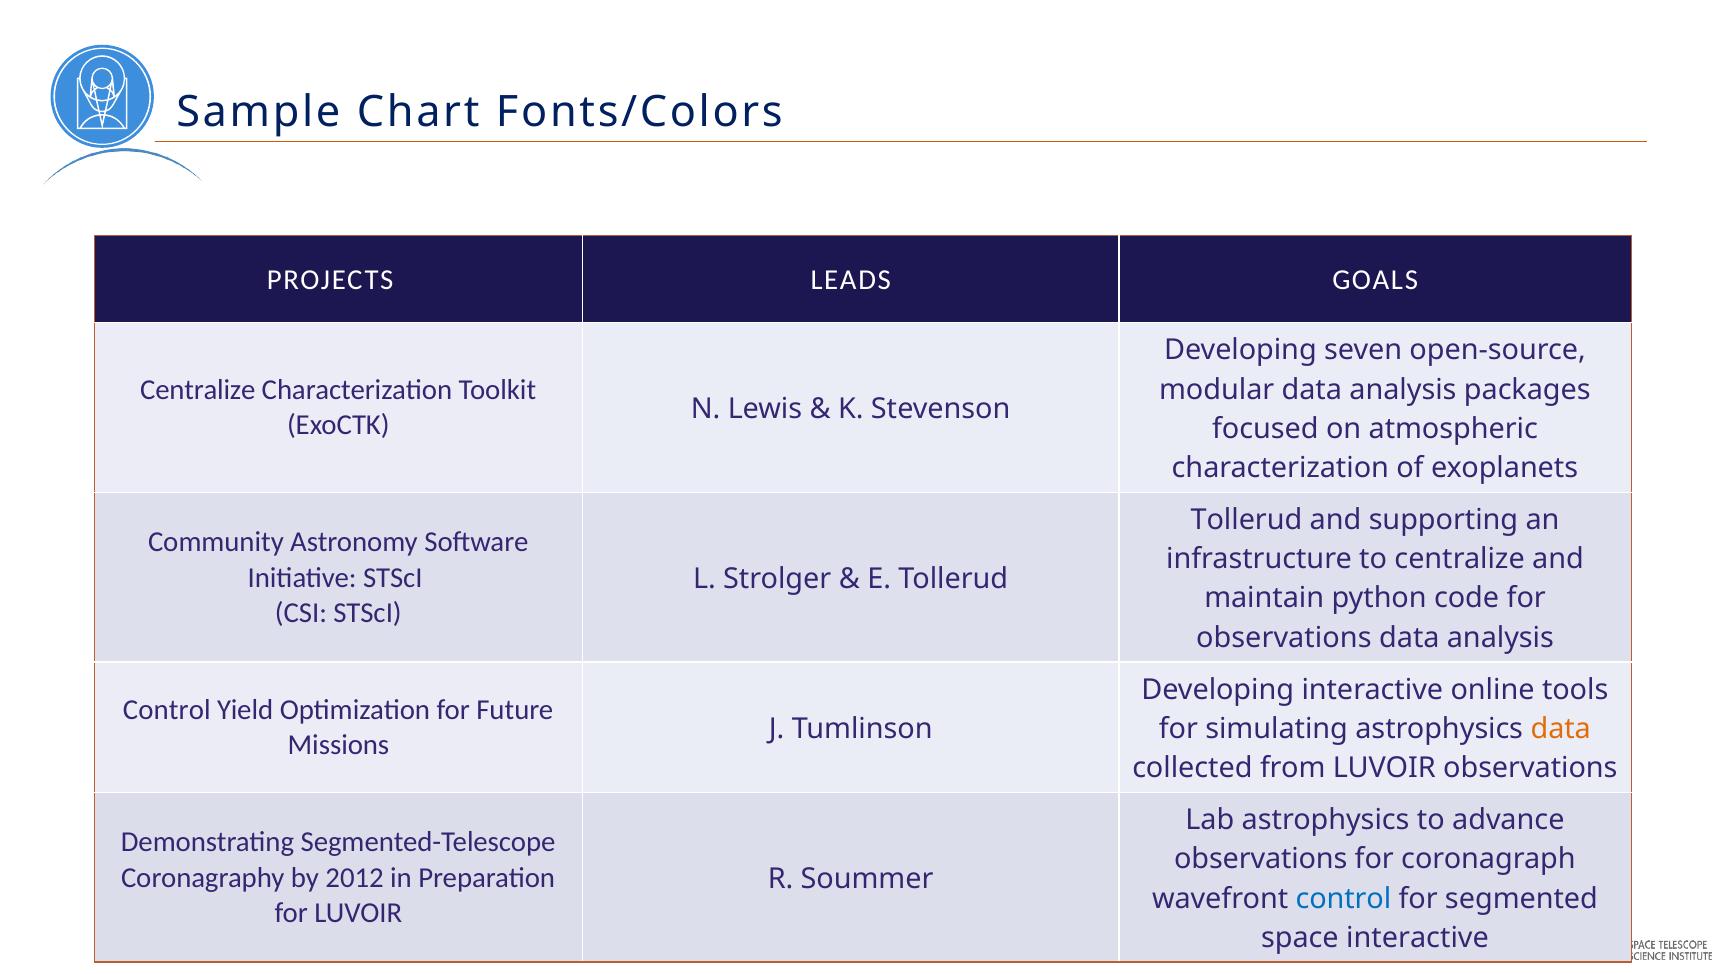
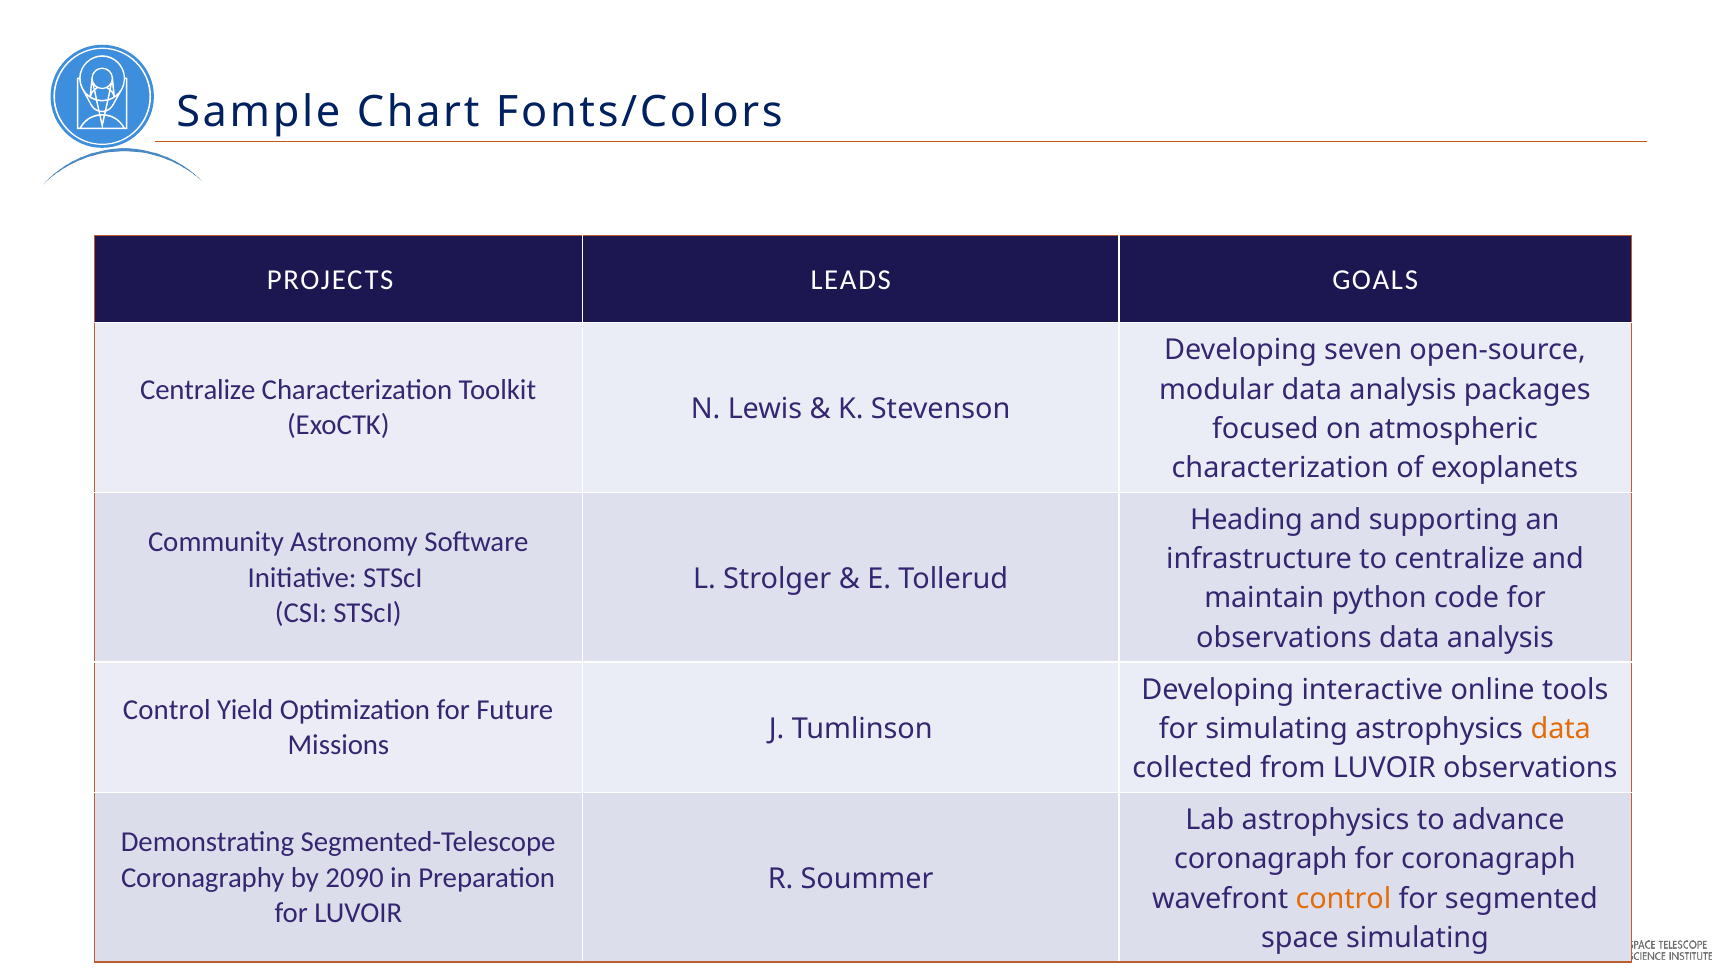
Tollerud at (1246, 520): Tollerud -> Heading
observations at (1261, 859): observations -> coronagraph
2012: 2012 -> 2090
control at (1343, 898) colour: blue -> orange
space interactive: interactive -> simulating
